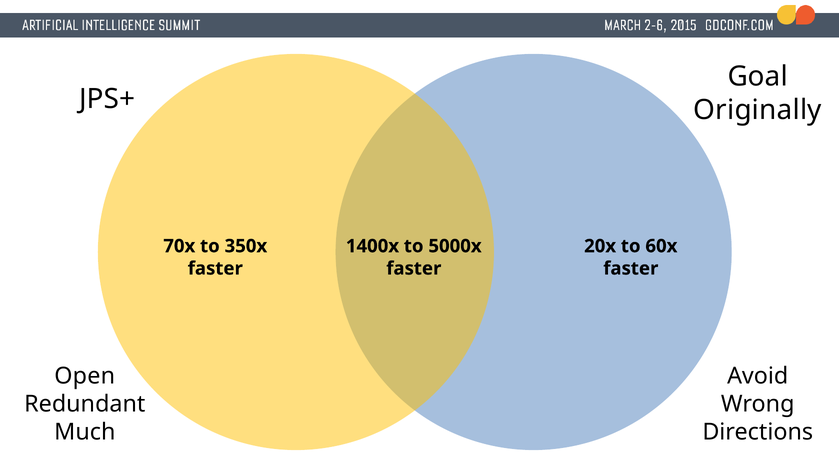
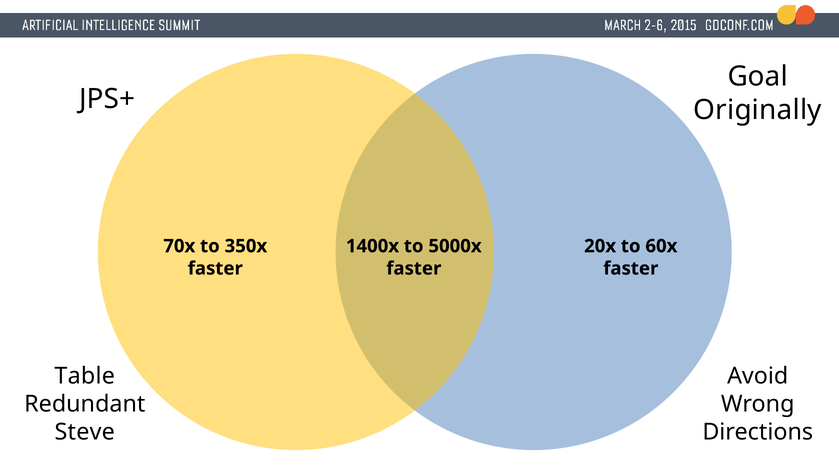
Open: Open -> Table
Much: Much -> Steve
